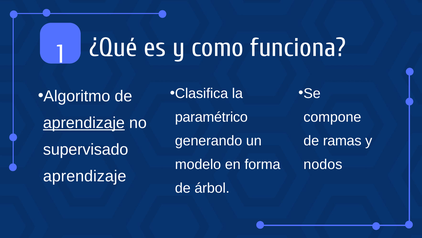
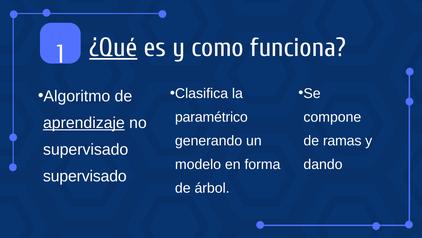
¿Qué underline: none -> present
nodos: nodos -> dando
aprendizaje at (85, 176): aprendizaje -> supervisado
